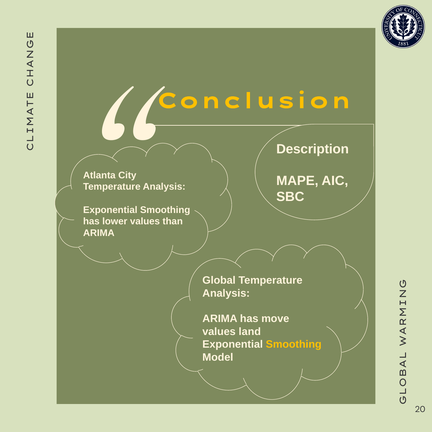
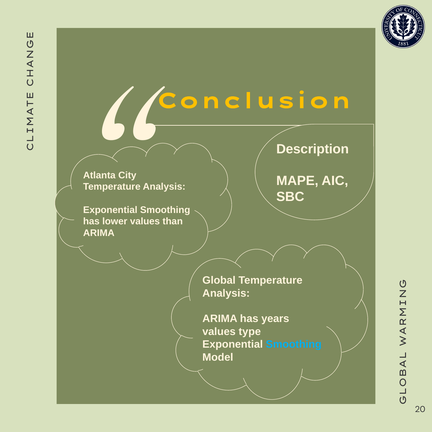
move: move -> years
land: land -> type
Smoothing at (294, 344) colour: yellow -> light blue
